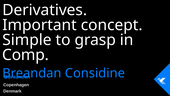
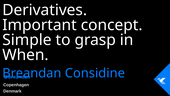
Comp: Comp -> When
